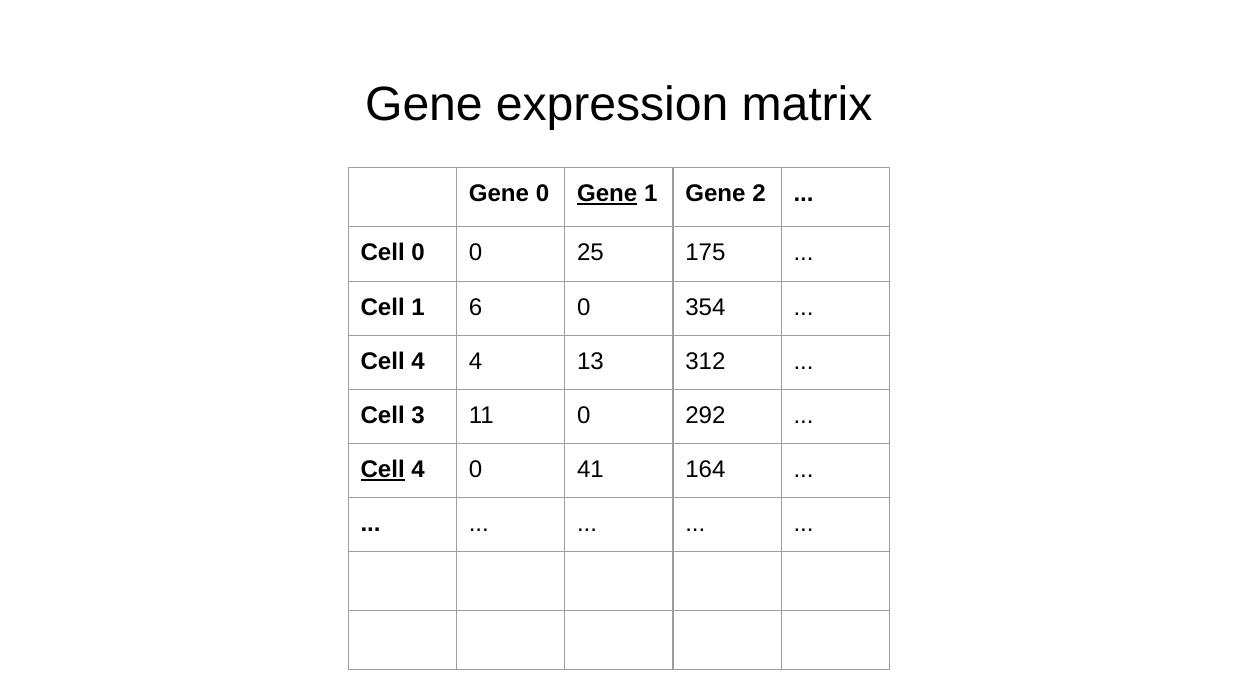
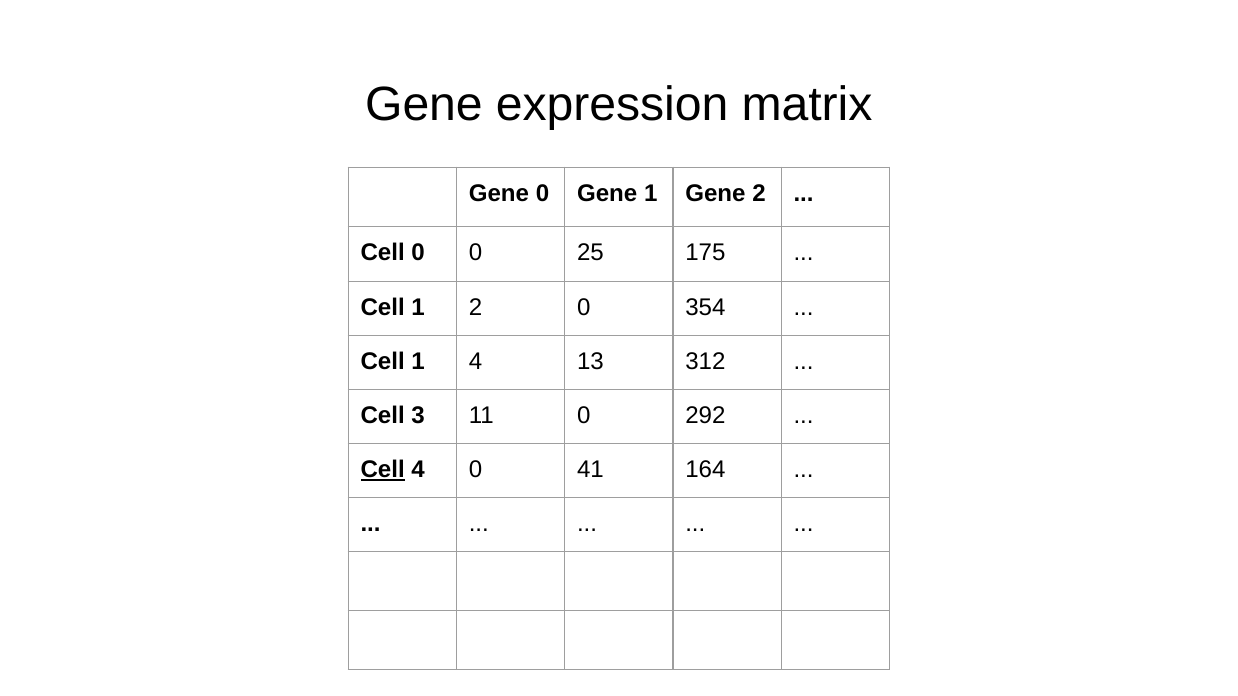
Gene at (607, 194) underline: present -> none
1 6: 6 -> 2
4 at (418, 362): 4 -> 1
